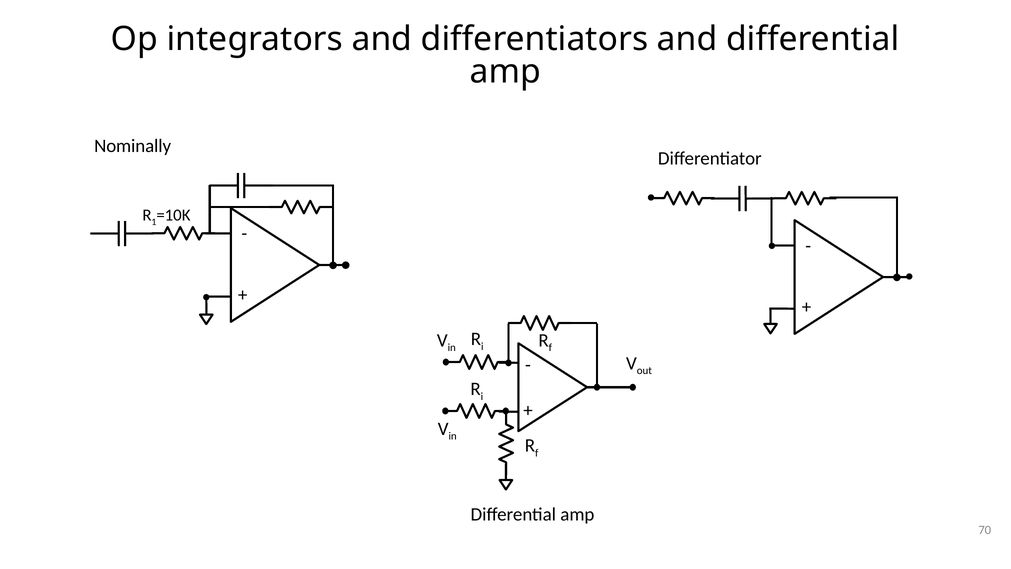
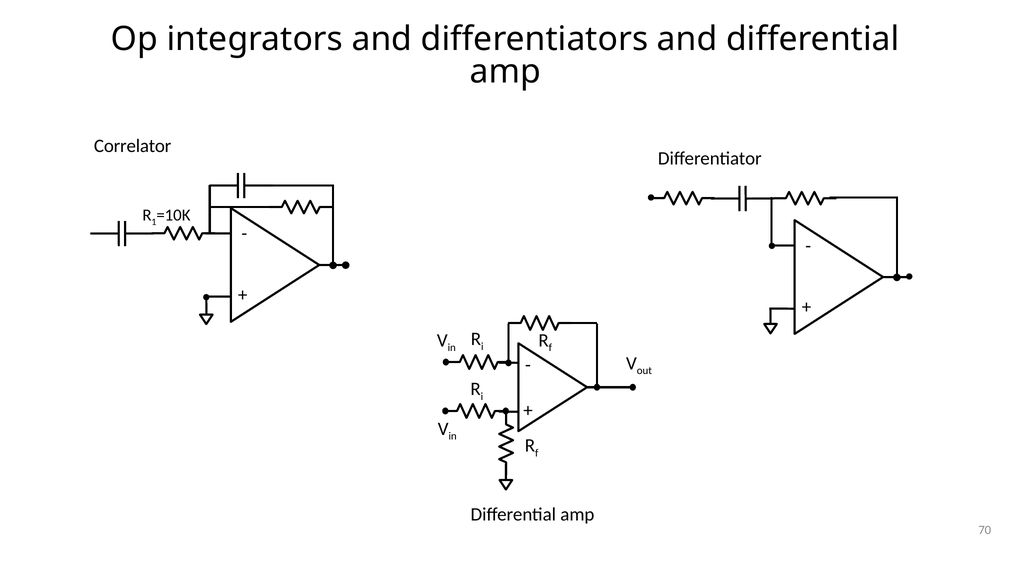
Nominally: Nominally -> Correlator
